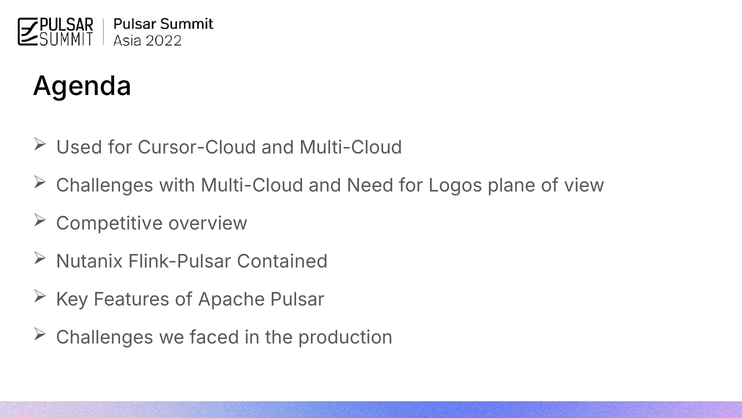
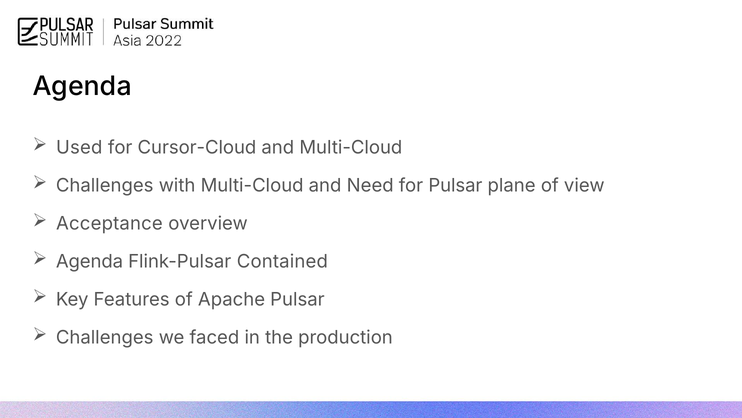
for Logos: Logos -> Pulsar
Competitive: Competitive -> Acceptance
Nutanix at (89, 261): Nutanix -> Agenda
